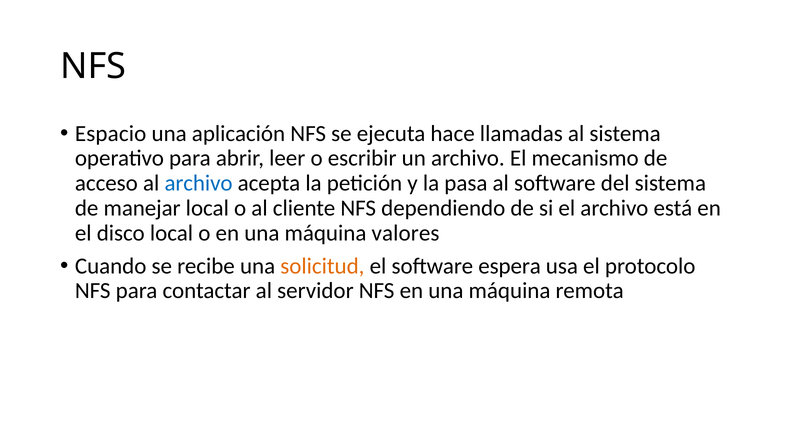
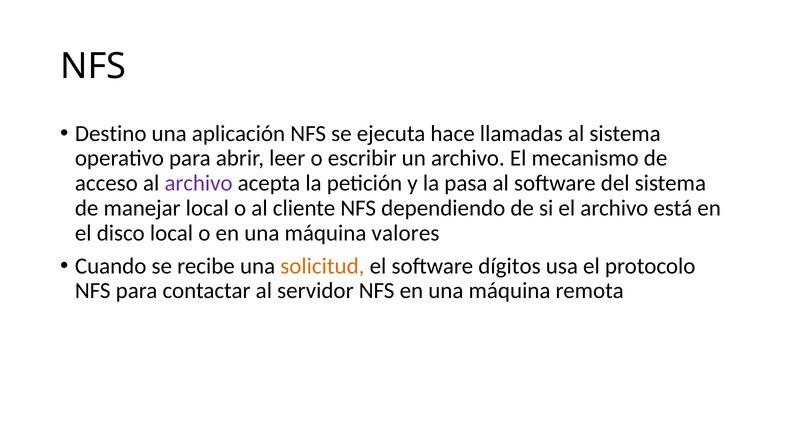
Espacio: Espacio -> Destino
archivo at (199, 183) colour: blue -> purple
espera: espera -> dígitos
